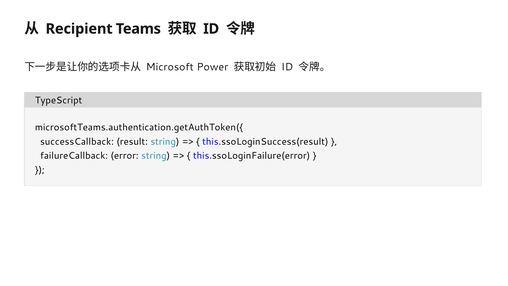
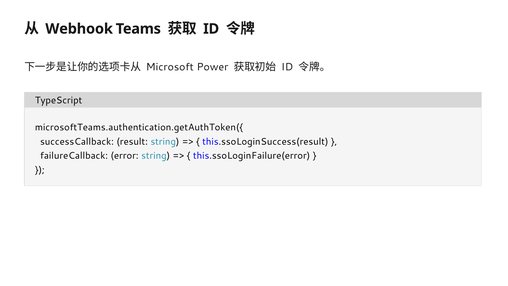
Recipient: Recipient -> Webhook
